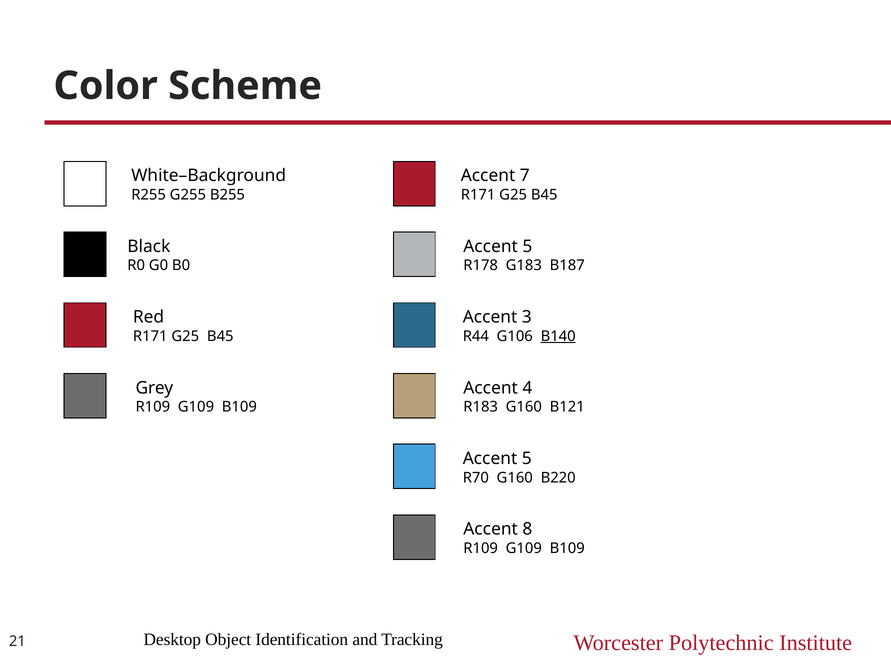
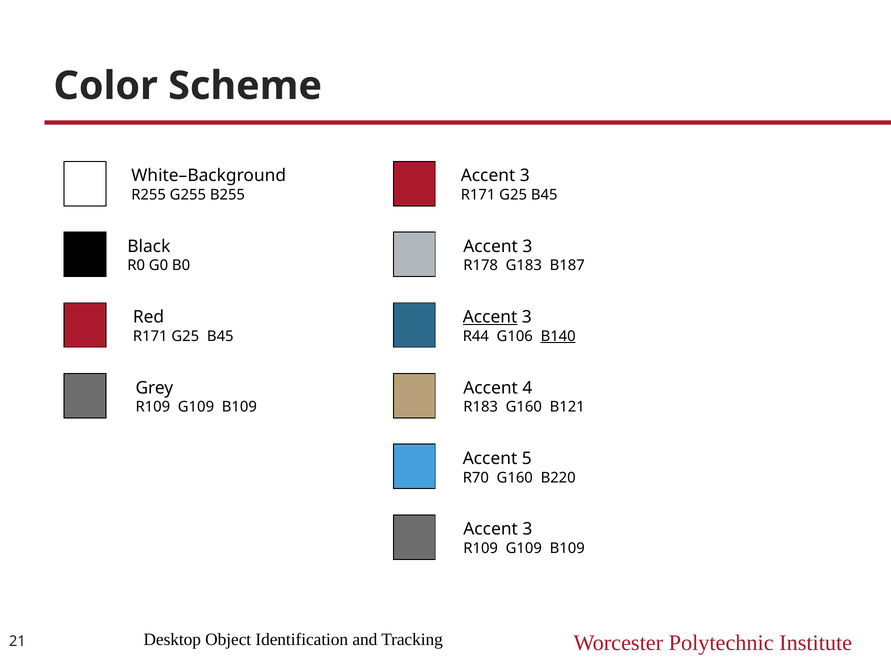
7 at (525, 176): 7 -> 3
5 at (527, 246): 5 -> 3
Accent at (490, 317) underline: none -> present
8 at (527, 529): 8 -> 3
